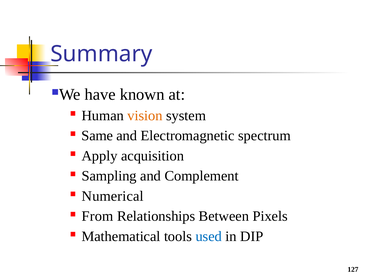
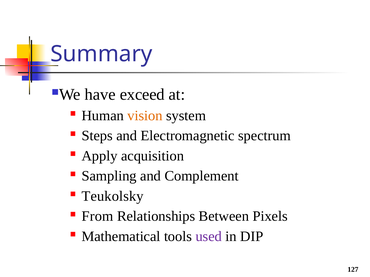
known: known -> exceed
Same: Same -> Steps
Numerical: Numerical -> Teukolsky
used colour: blue -> purple
